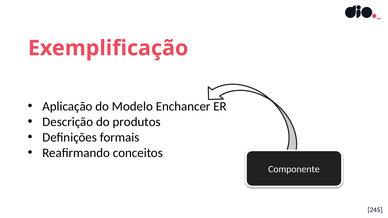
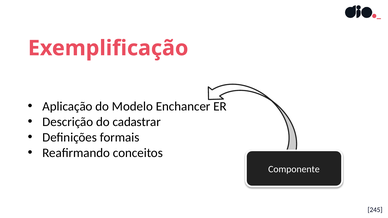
produtos: produtos -> cadastrar
